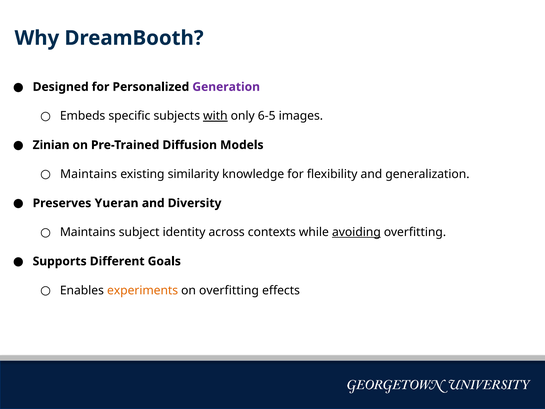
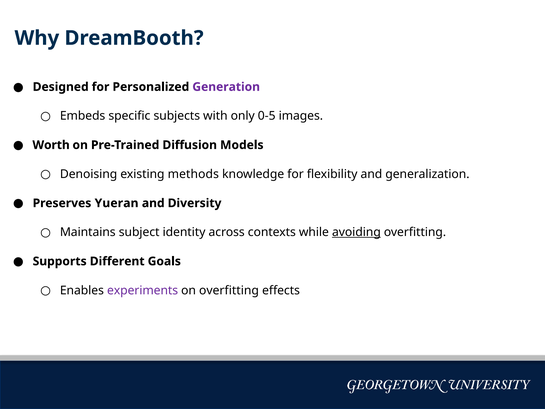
with underline: present -> none
6-5: 6-5 -> 0-5
Zinian: Zinian -> Worth
Maintains at (89, 174): Maintains -> Denoising
similarity: similarity -> methods
experiments colour: orange -> purple
